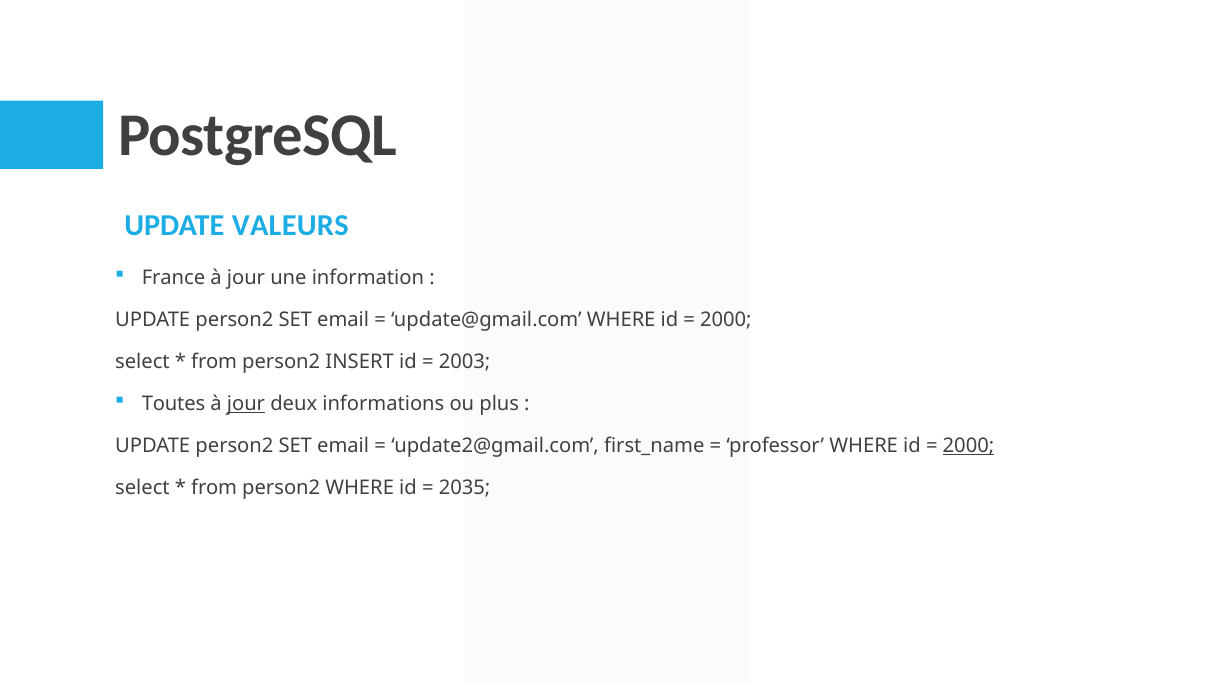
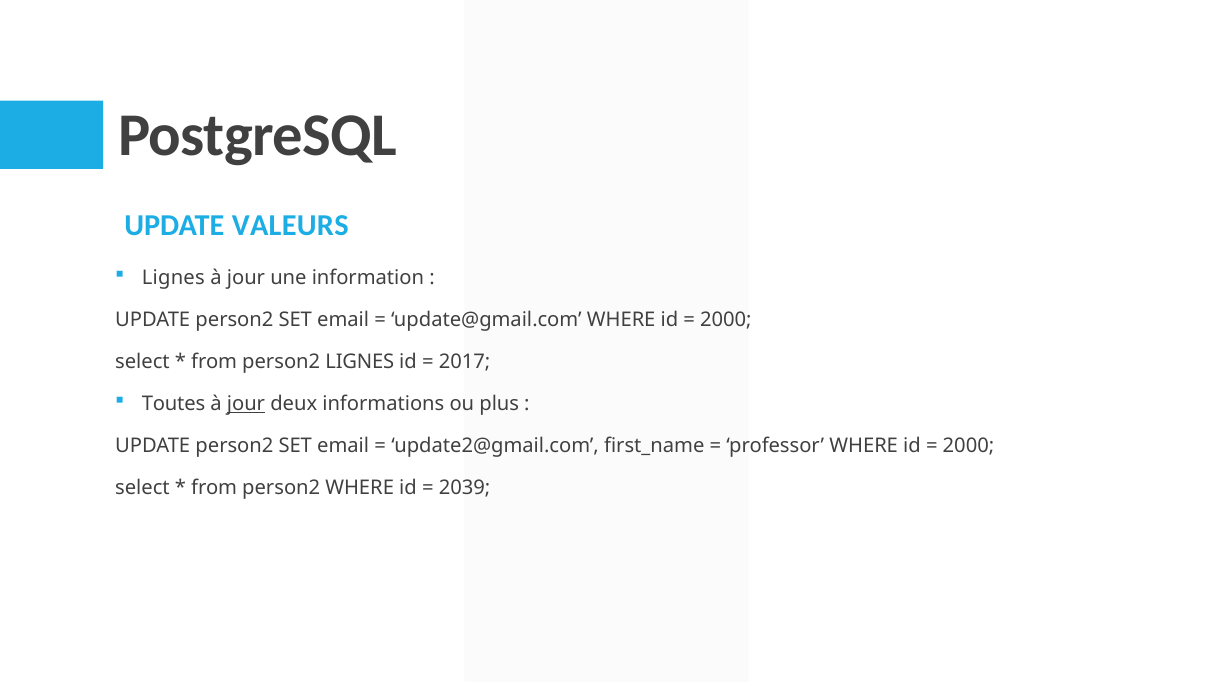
France at (173, 278): France -> Lignes
person2 INSERT: INSERT -> LIGNES
2003: 2003 -> 2017
2000 at (968, 446) underline: present -> none
2035: 2035 -> 2039
